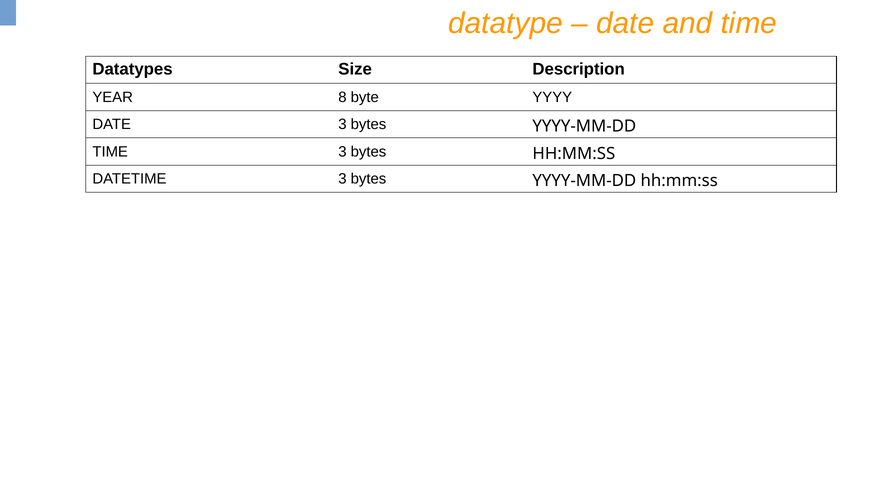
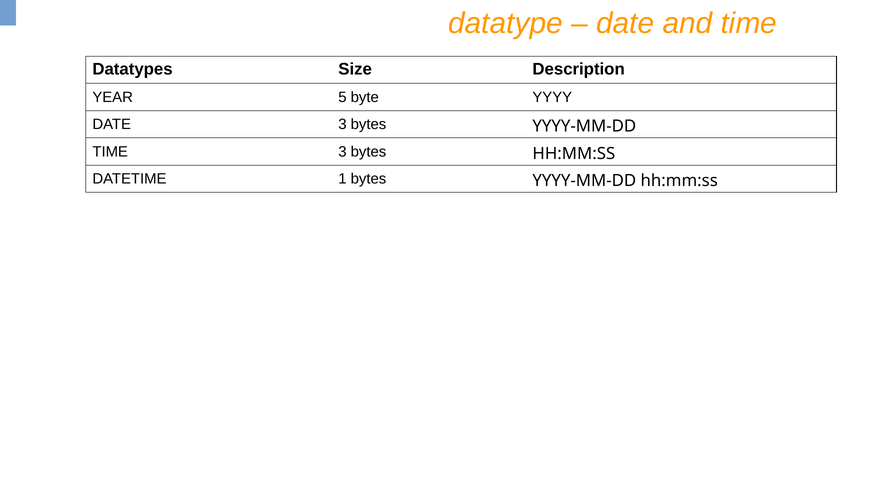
8: 8 -> 5
DATETIME 3: 3 -> 1
